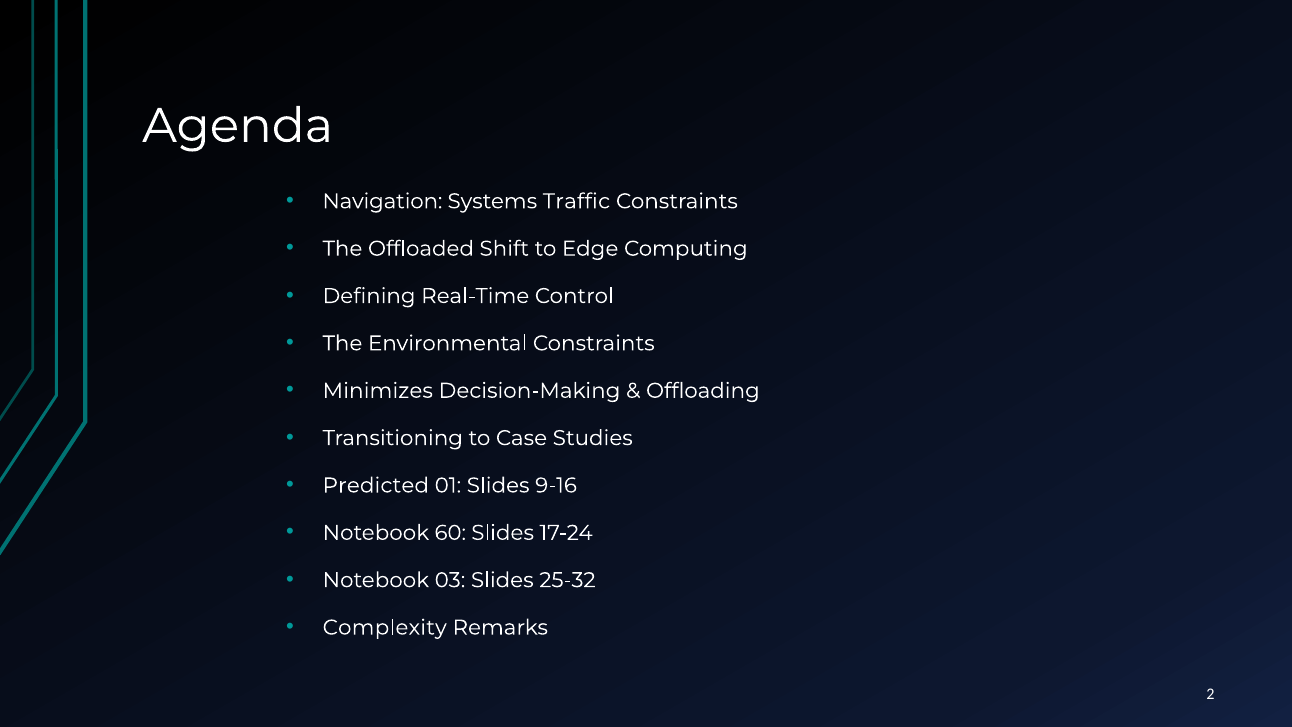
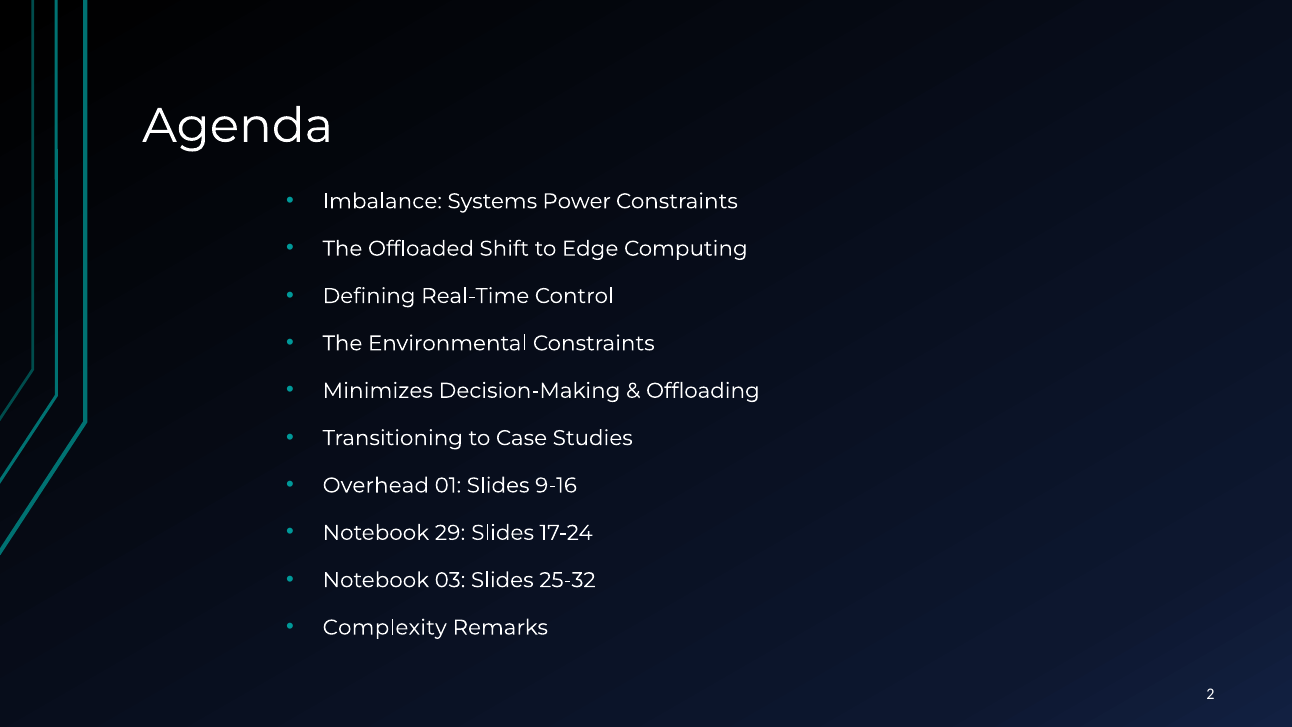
Navigation: Navigation -> Imbalance
Traffic: Traffic -> Power
Predicted: Predicted -> Overhead
60: 60 -> 29
